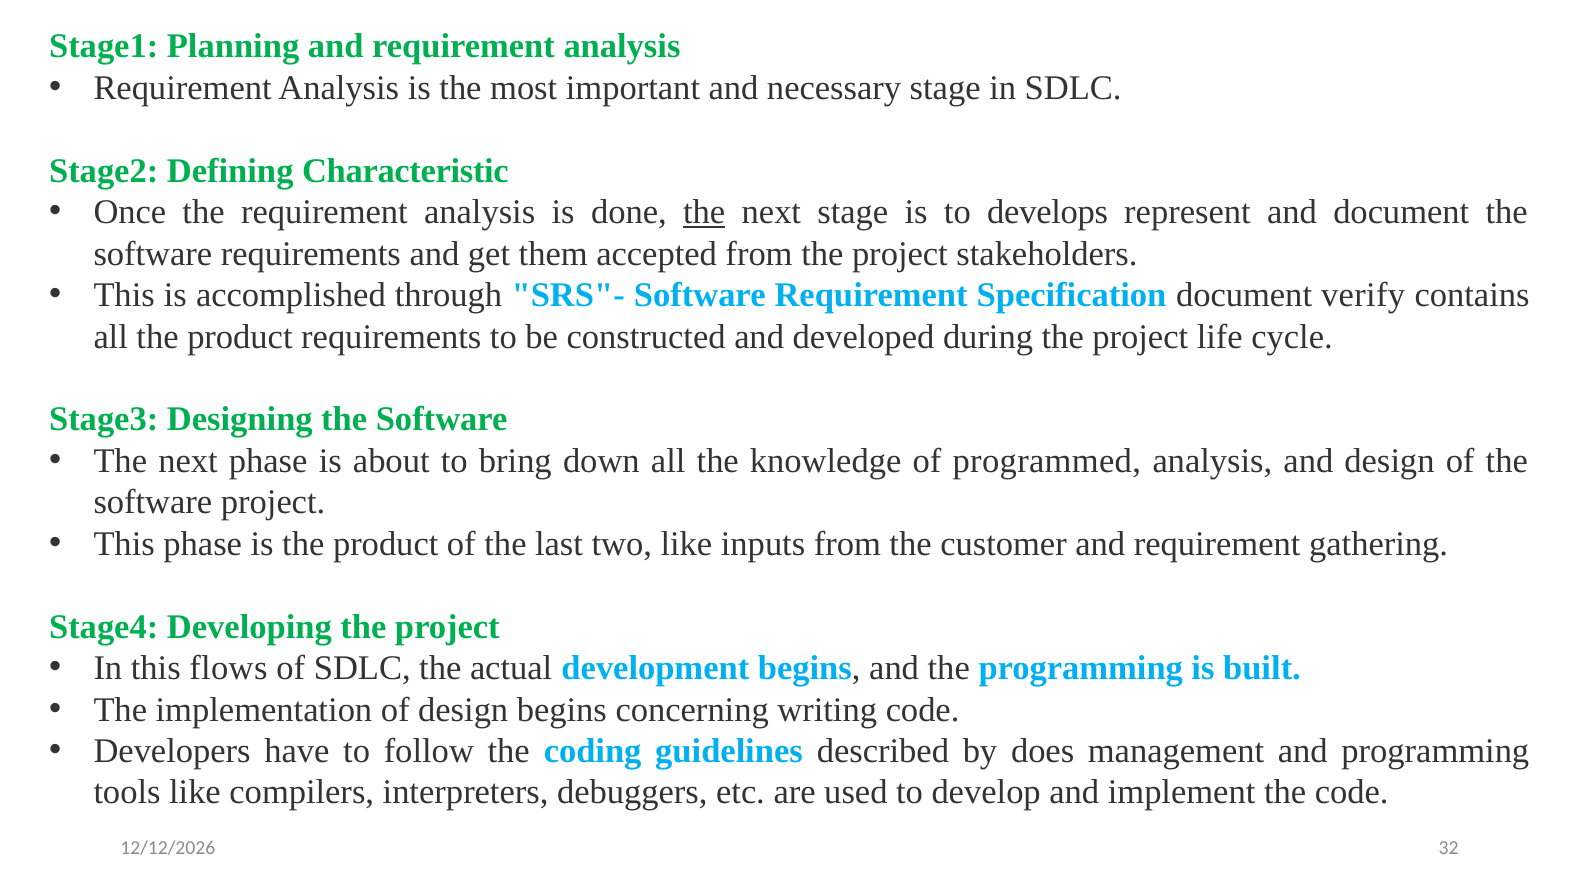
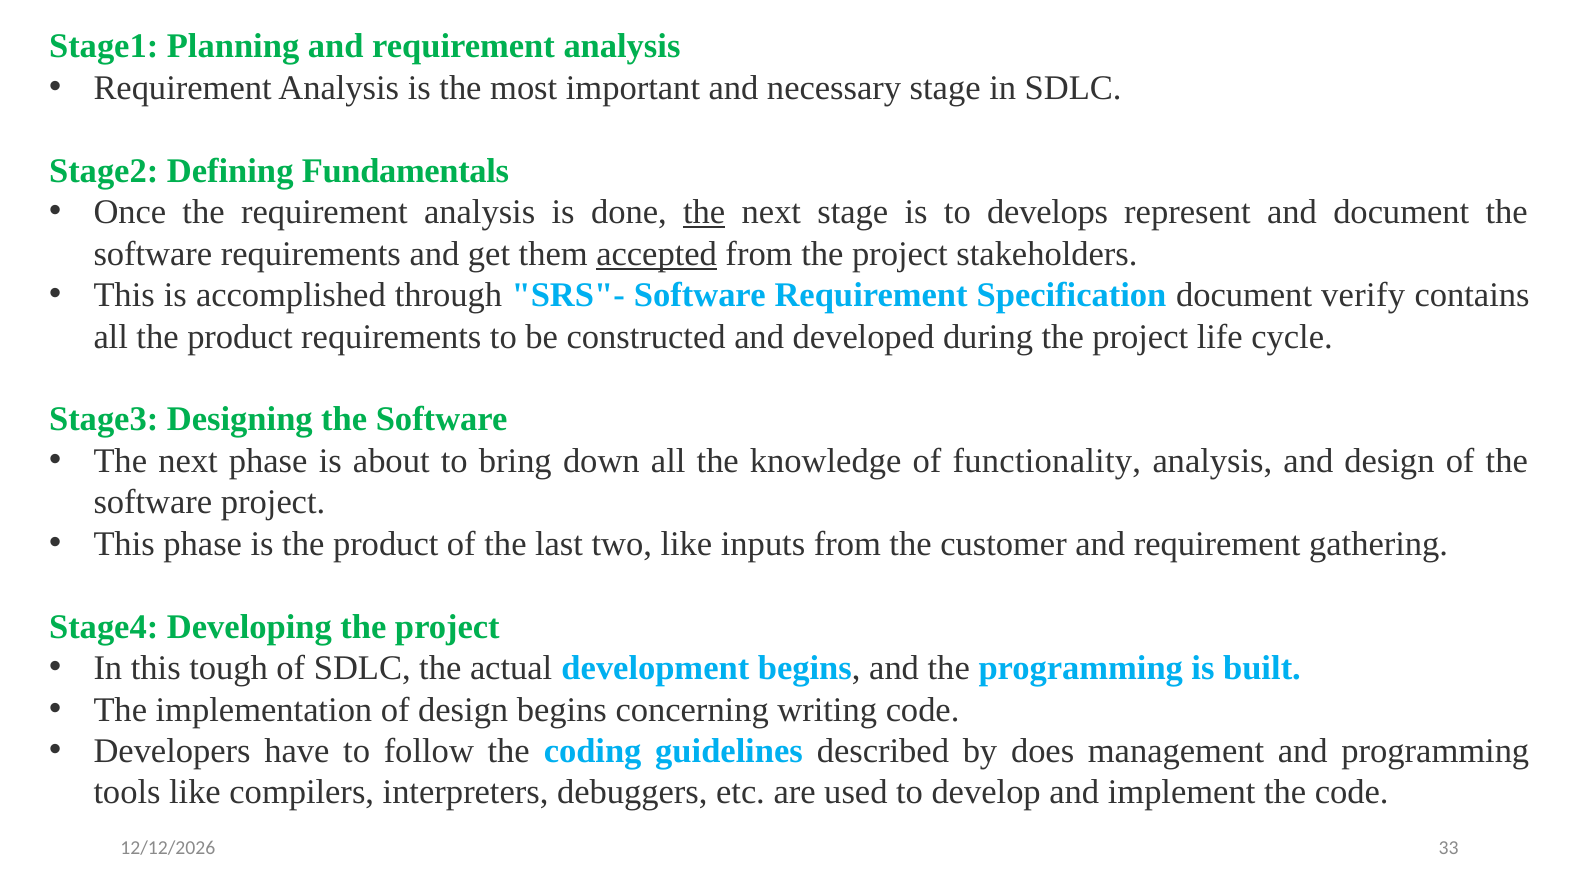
Characteristic: Characteristic -> Fundamentals
accepted underline: none -> present
programmed: programmed -> functionality
flows: flows -> tough
32: 32 -> 33
